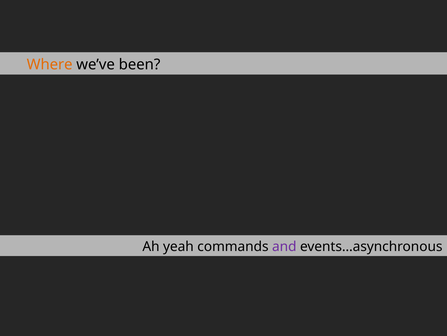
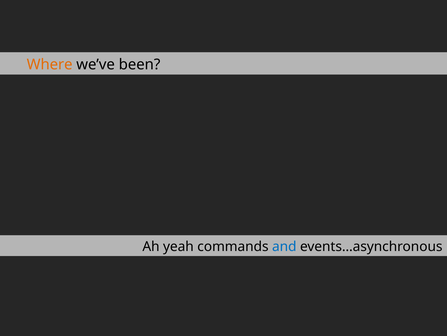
and colour: purple -> blue
